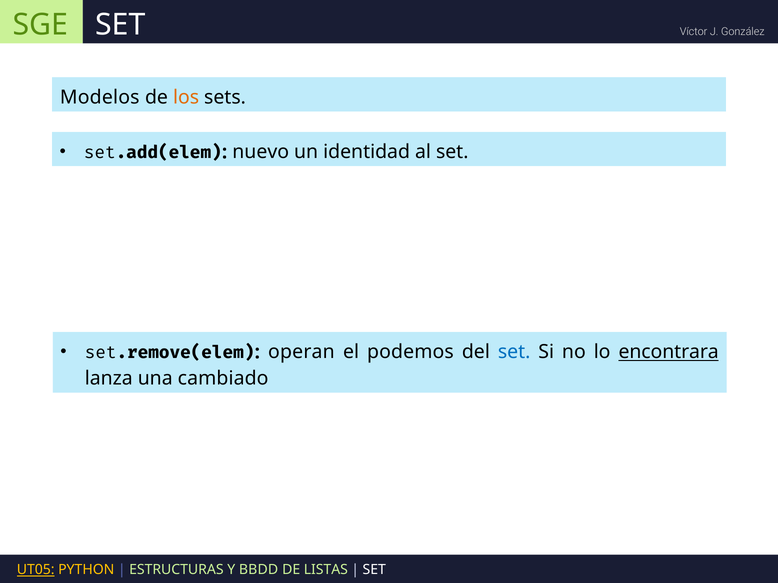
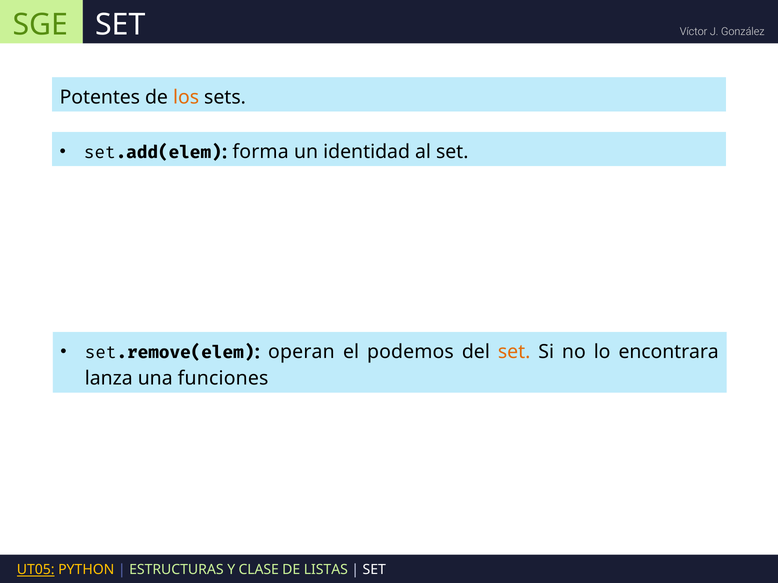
Modelos: Modelos -> Potentes
nuevo: nuevo -> forma
set at (514, 352) colour: blue -> orange
encontrara underline: present -> none
cambiado: cambiado -> funciones
BBDD: BBDD -> CLASE
